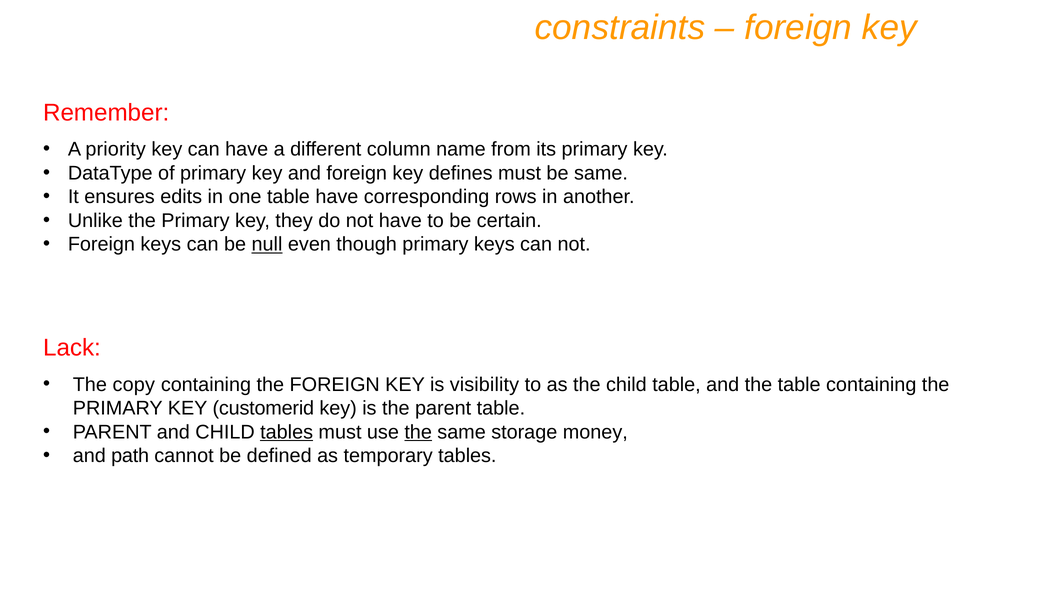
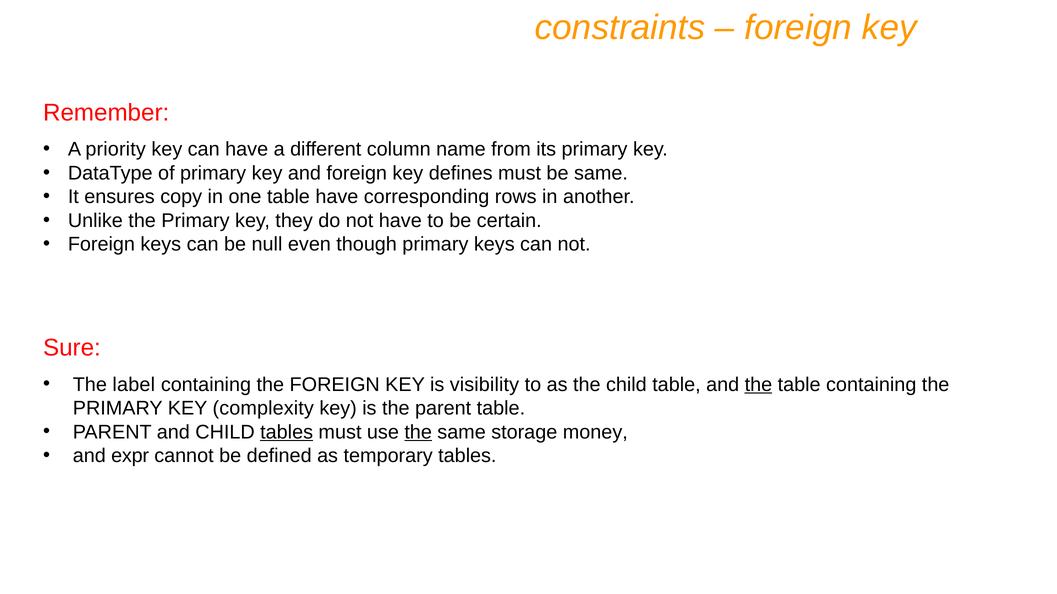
edits: edits -> copy
null underline: present -> none
Lack: Lack -> Sure
copy: copy -> label
the at (758, 385) underline: none -> present
customerid: customerid -> complexity
path: path -> expr
